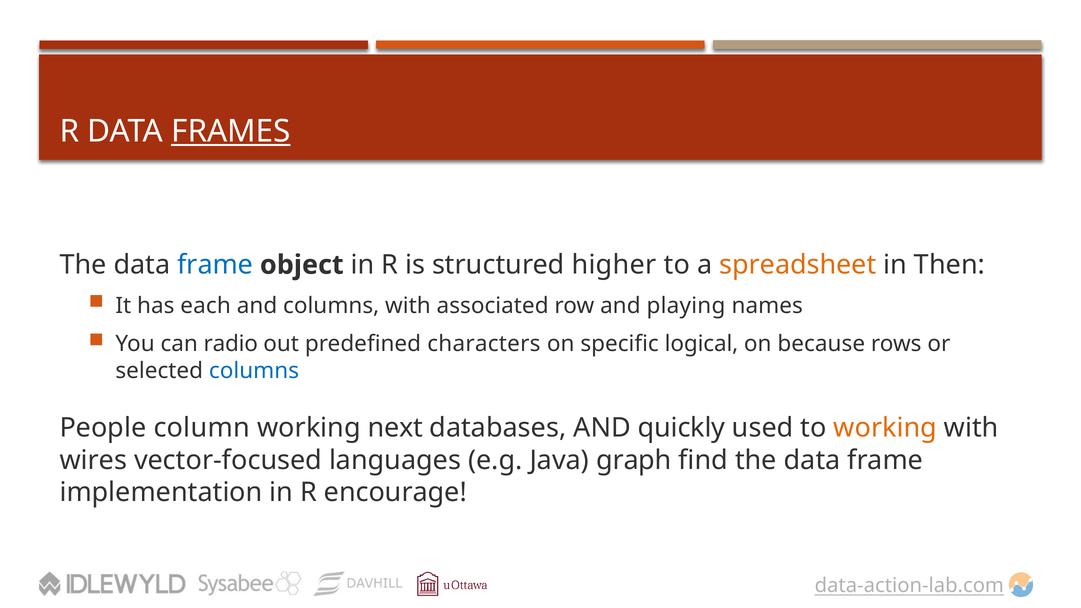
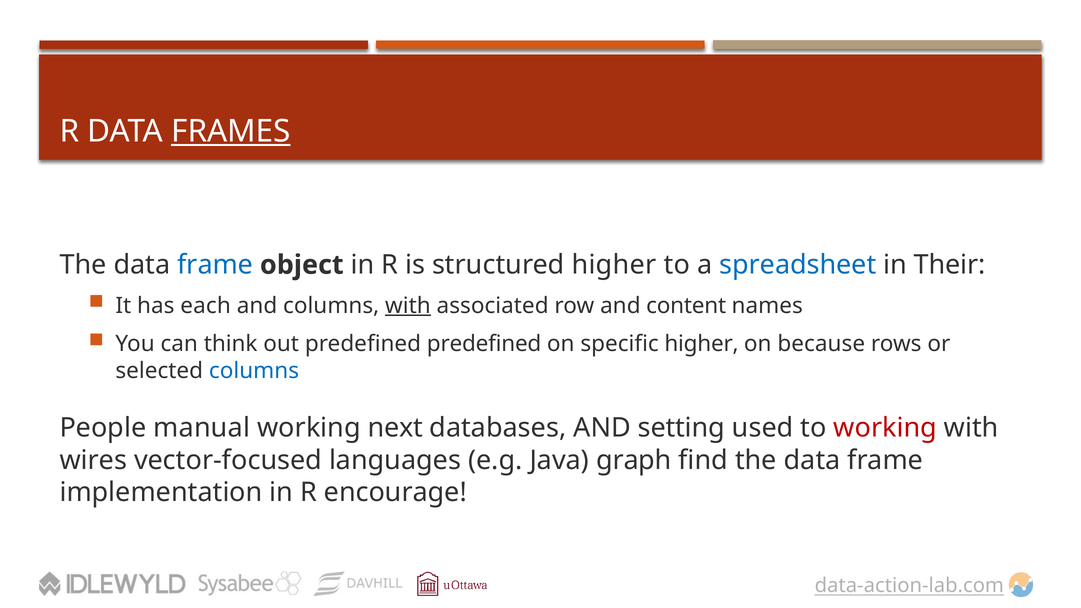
spreadsheet colour: orange -> blue
Then: Then -> Their
with at (408, 306) underline: none -> present
playing: playing -> content
radio: radio -> think
predefined characters: characters -> predefined
specific logical: logical -> higher
column: column -> manual
quickly: quickly -> setting
working at (885, 428) colour: orange -> red
